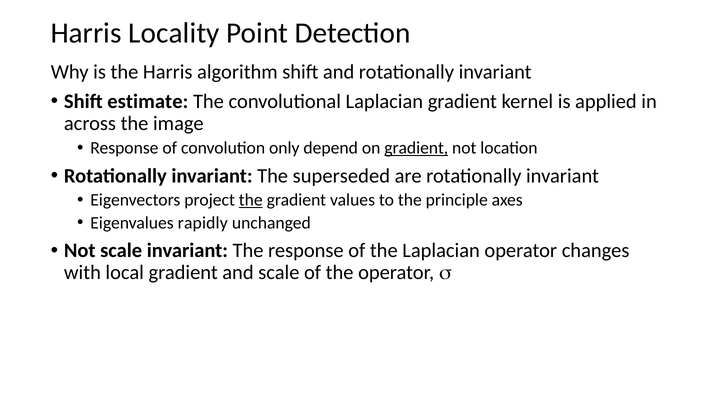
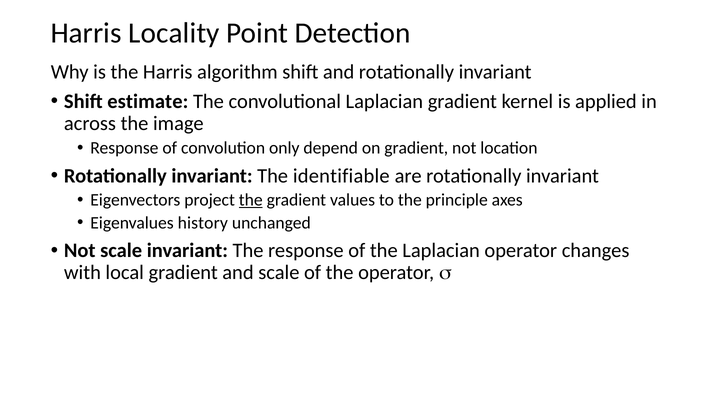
gradient at (416, 148) underline: present -> none
superseded: superseded -> identifiable
rapidly: rapidly -> history
